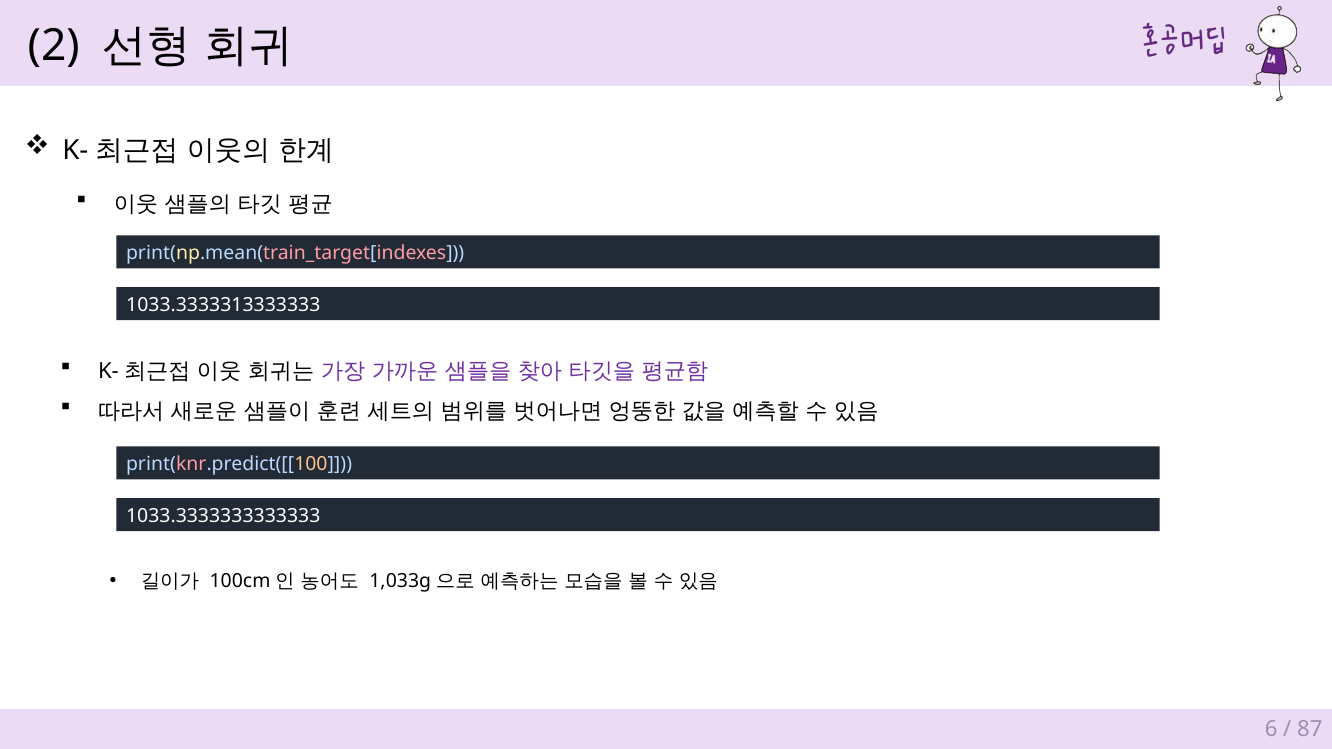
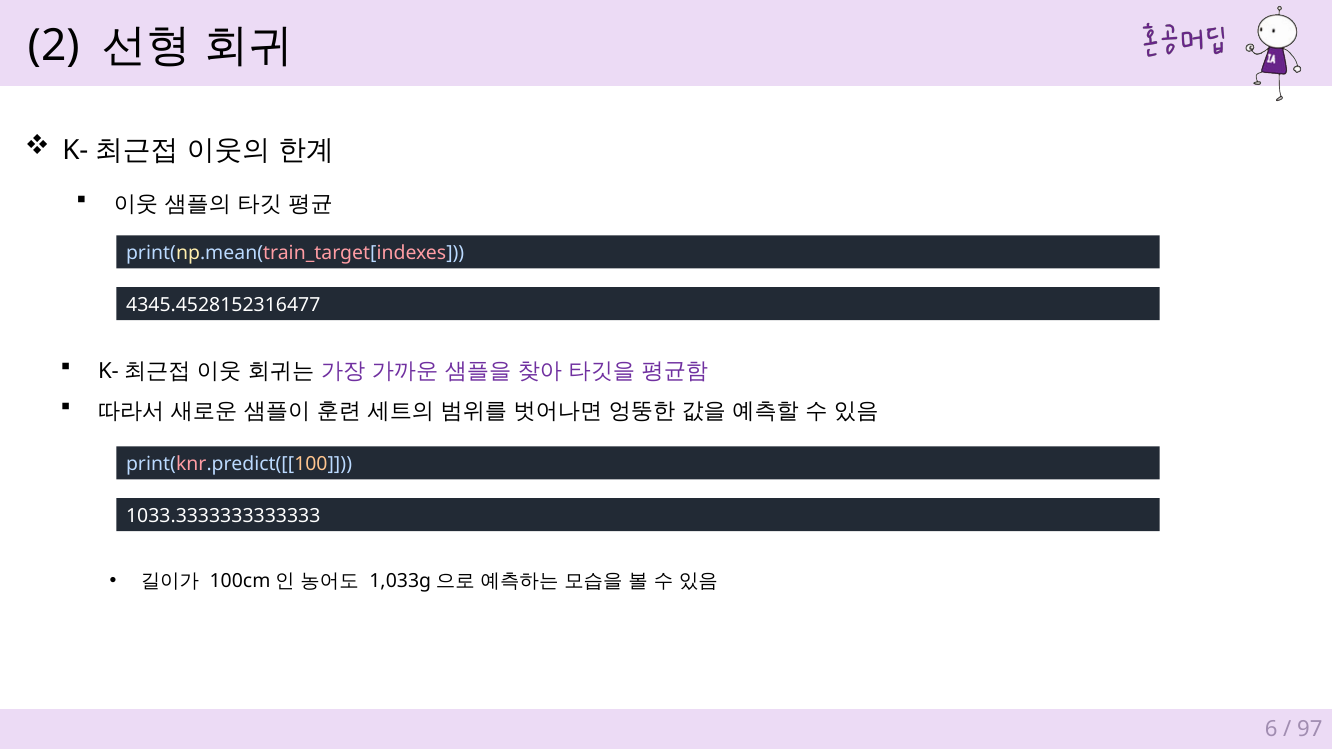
1033.3333313333333: 1033.3333313333333 -> 4345.4528152316477
87: 87 -> 97
